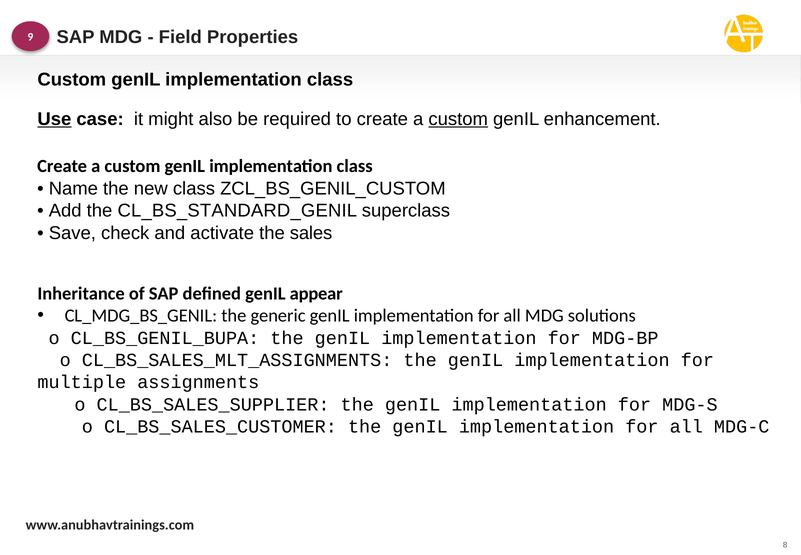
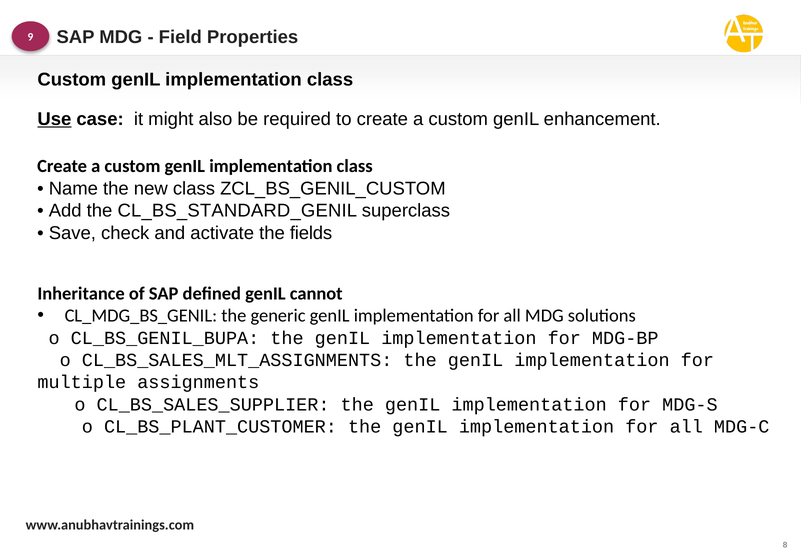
custom at (458, 119) underline: present -> none
sales: sales -> fields
appear: appear -> cannot
CL_BS_SALES_CUSTOMER: CL_BS_SALES_CUSTOMER -> CL_BS_PLANT_CUSTOMER
